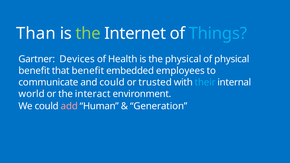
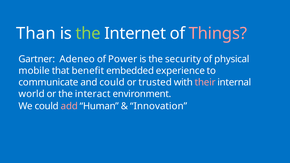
Things colour: light blue -> pink
Devices: Devices -> Adeneo
Health: Health -> Power
the physical: physical -> security
benefit at (34, 71): benefit -> mobile
employees: employees -> experience
their colour: light blue -> pink
Generation: Generation -> Innovation
